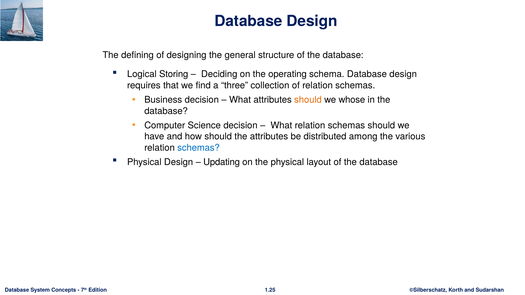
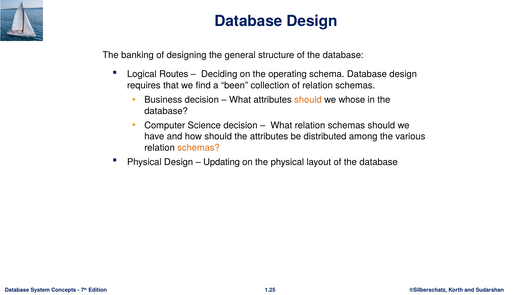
defining: defining -> banking
Storing: Storing -> Routes
three: three -> been
schemas at (199, 148) colour: blue -> orange
